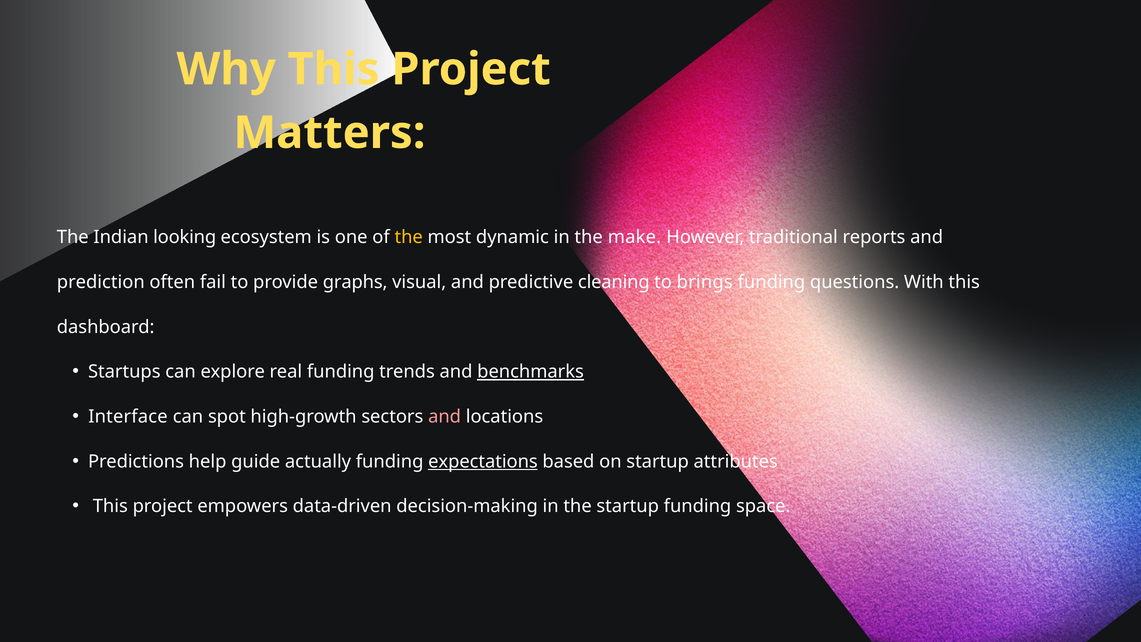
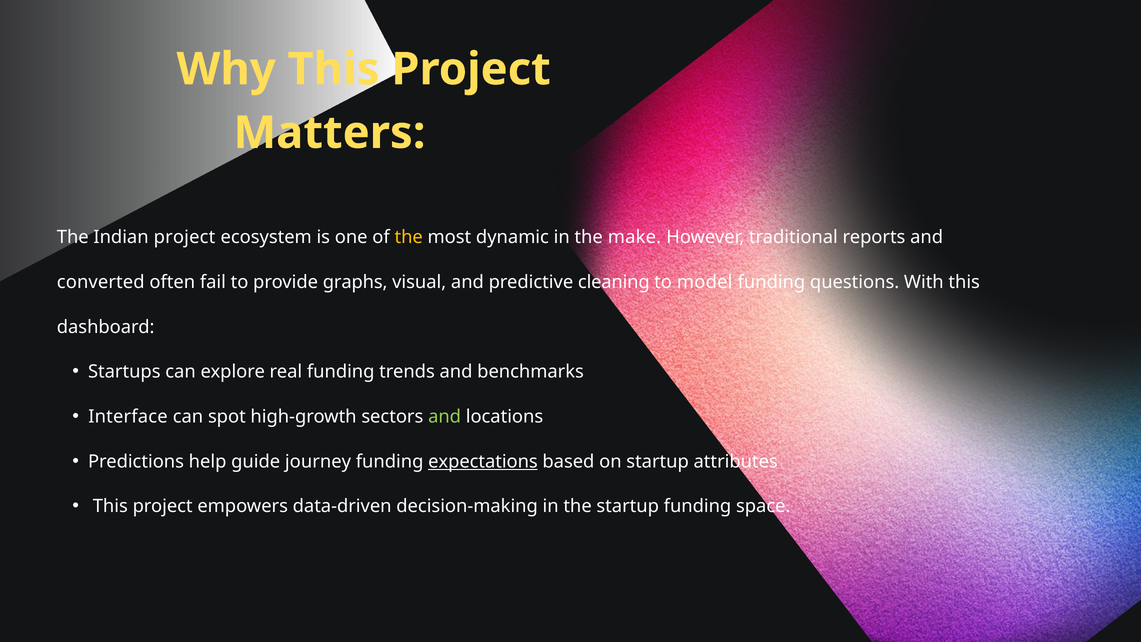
Indian looking: looking -> project
prediction: prediction -> converted
brings: brings -> model
benchmarks underline: present -> none
and at (445, 417) colour: pink -> light green
actually: actually -> journey
